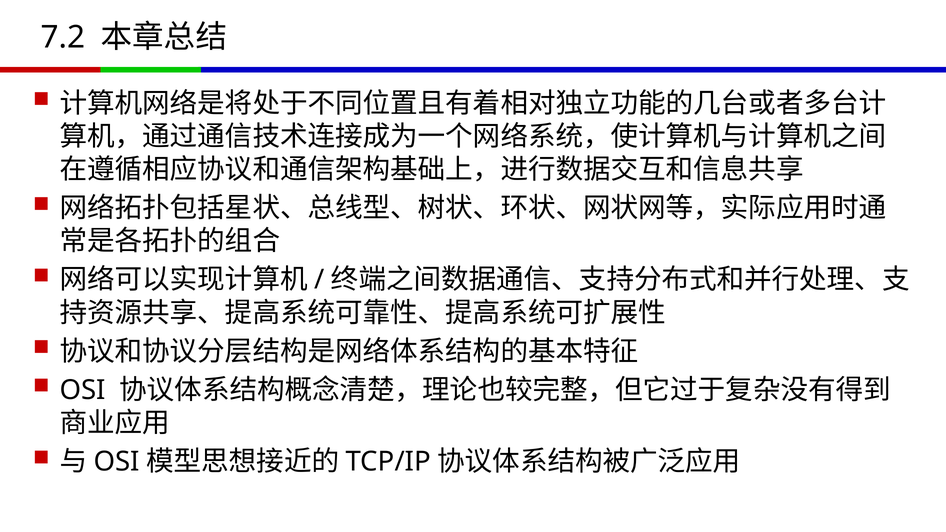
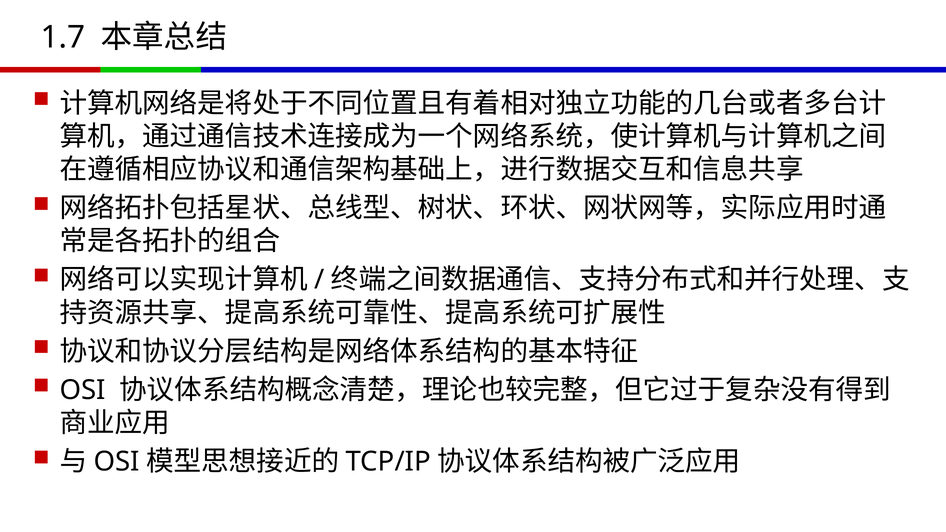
7.2: 7.2 -> 1.7
